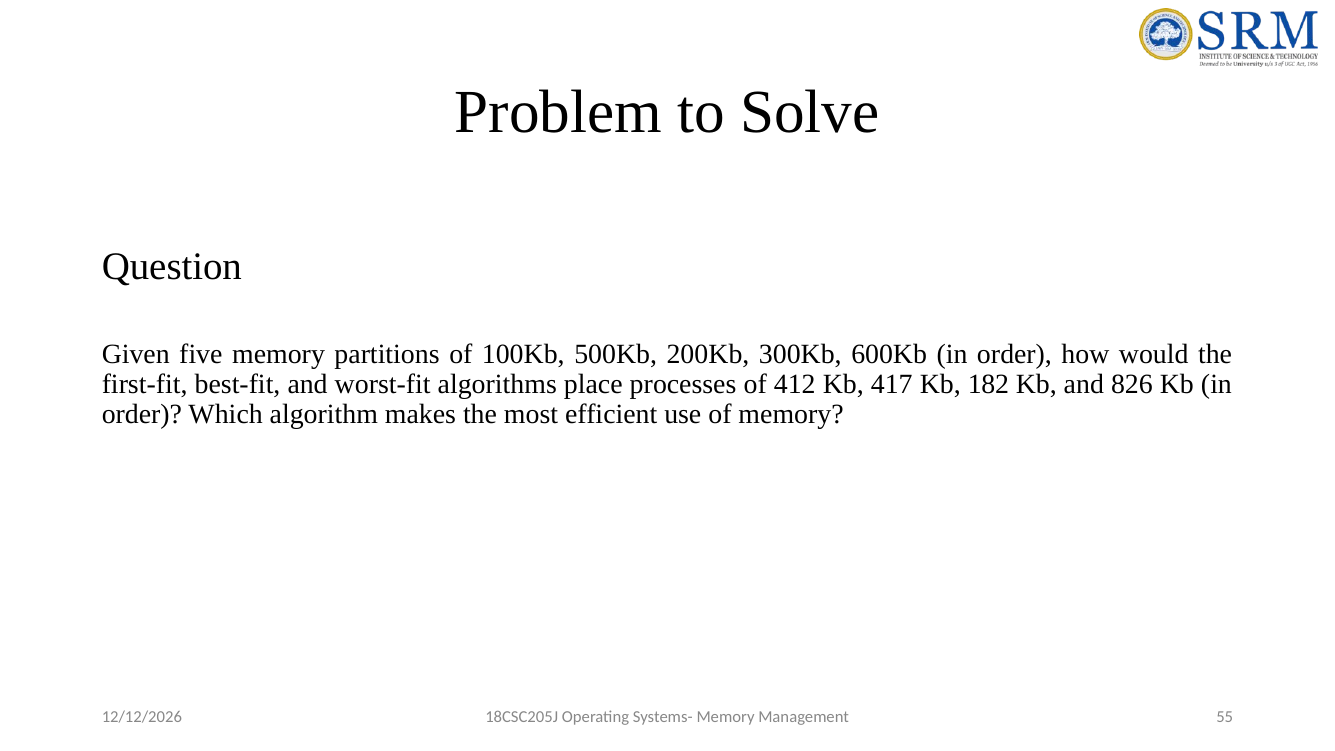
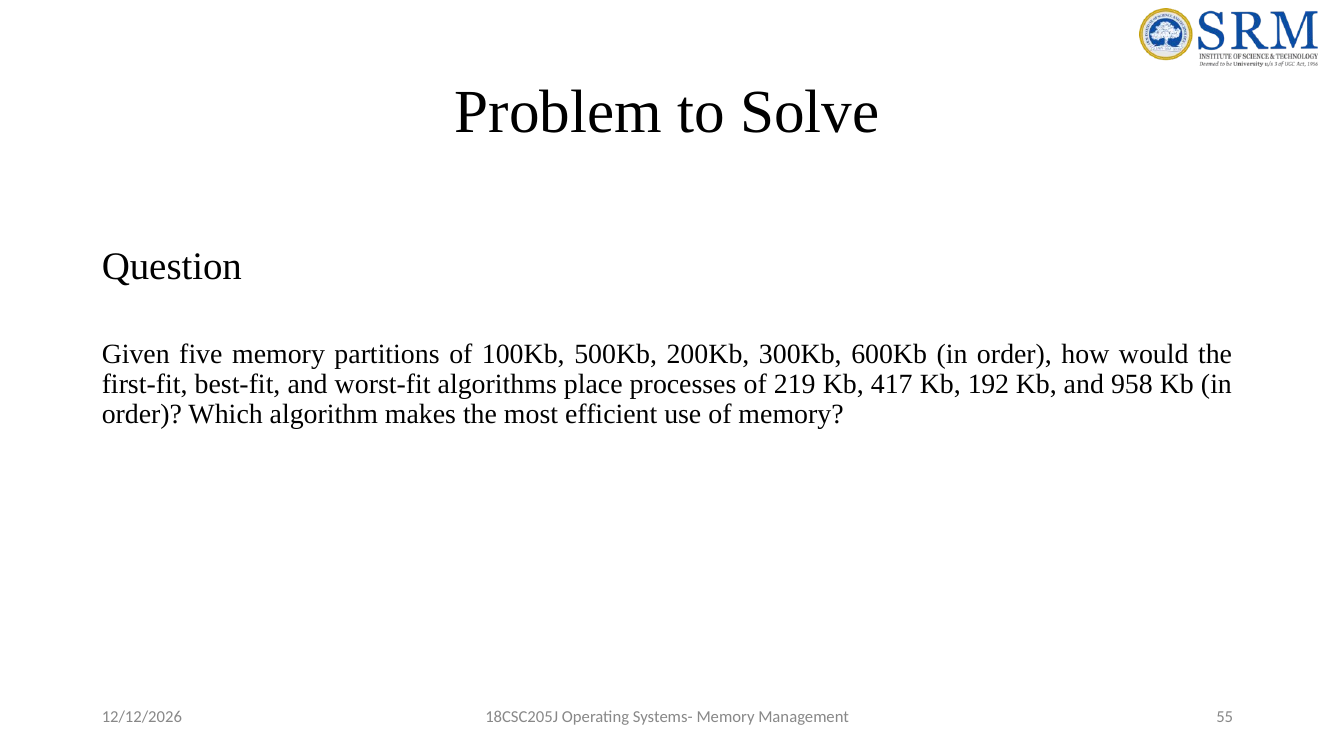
412: 412 -> 219
182: 182 -> 192
826: 826 -> 958
